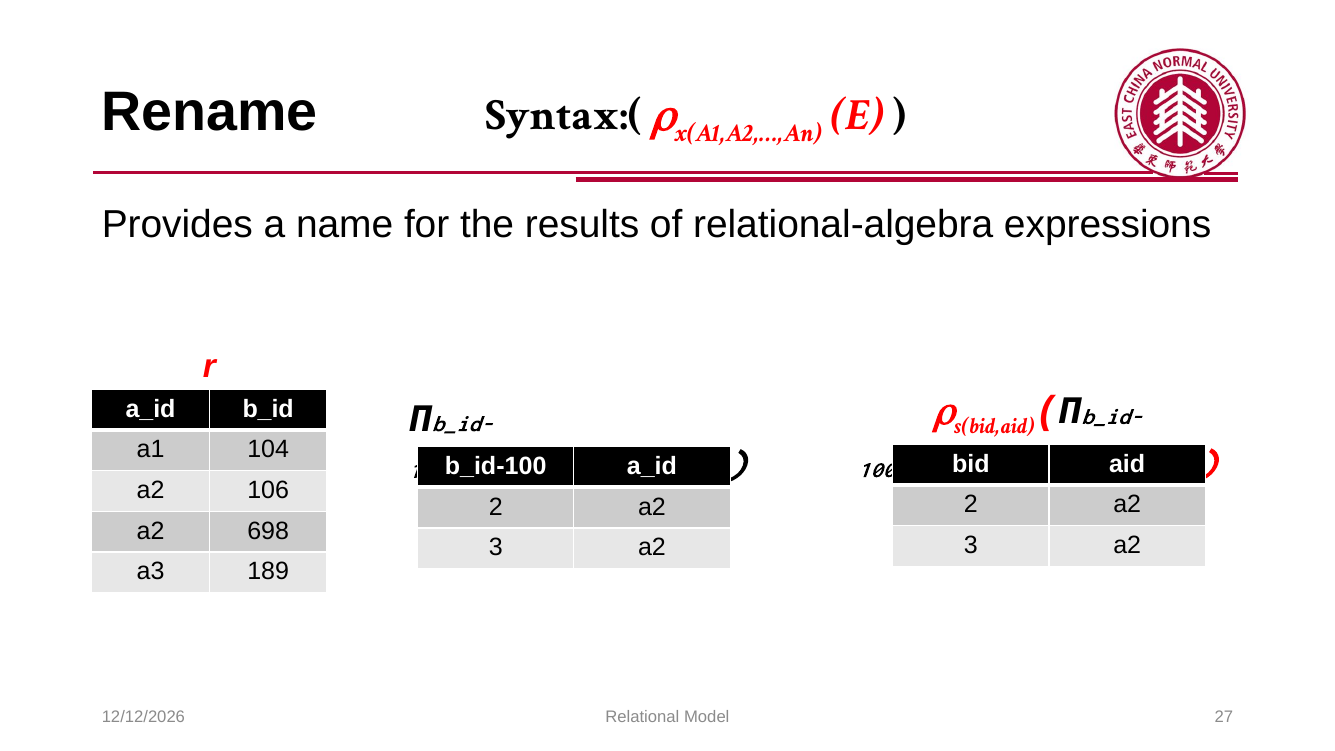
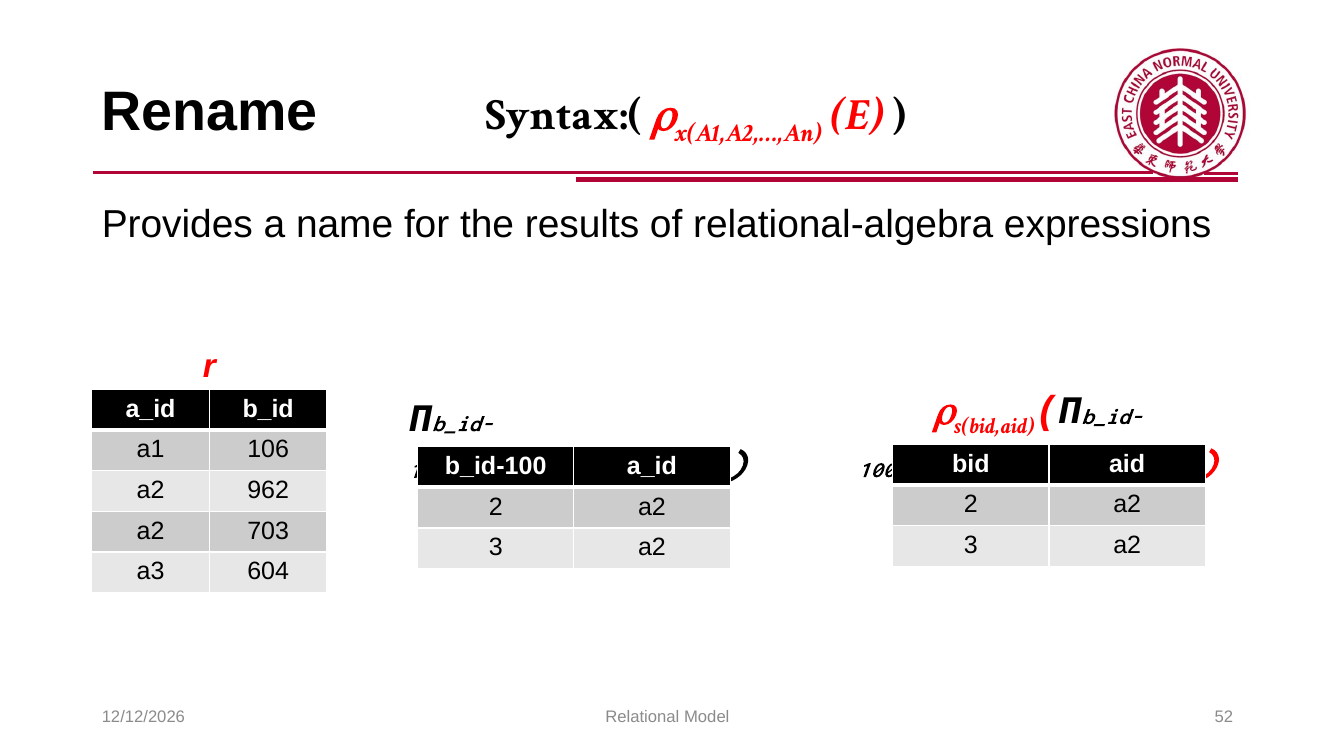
104: 104 -> 106
106: 106 -> 962
698: 698 -> 703
189: 189 -> 604
27: 27 -> 52
